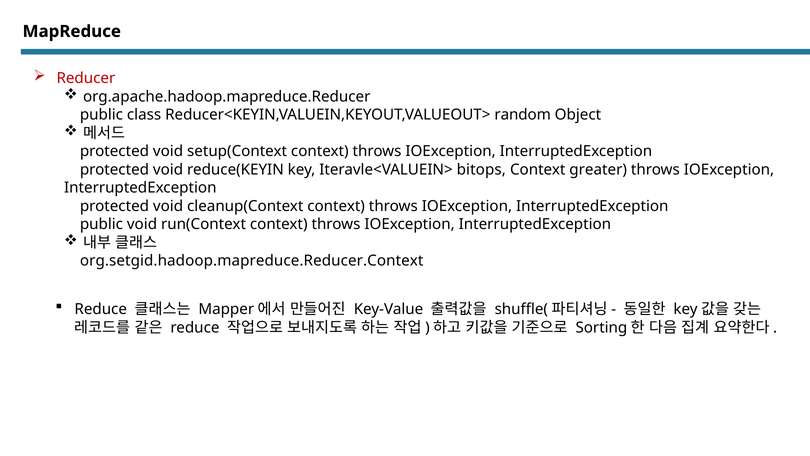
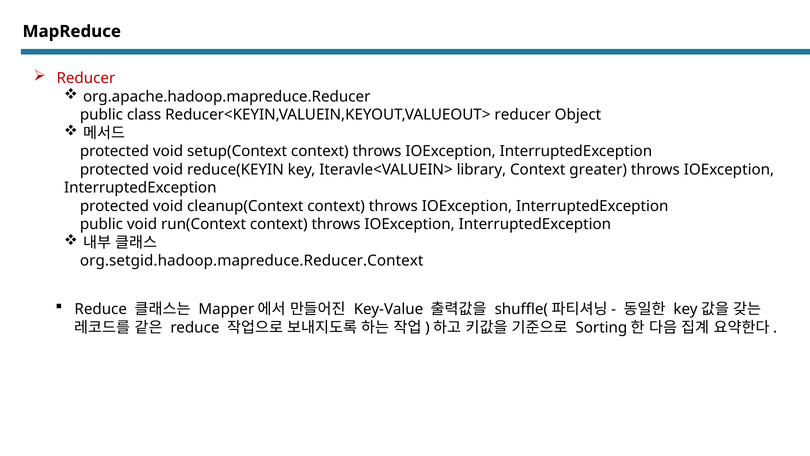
Reducer<KEYIN,VALUEIN,KEYOUT,VALUEOUT> random: random -> reducer
bitops: bitops -> library
